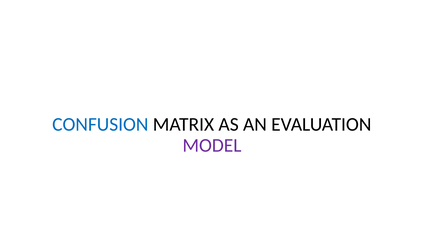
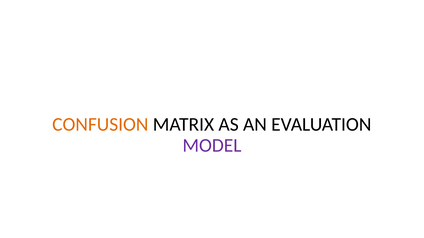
CONFUSION colour: blue -> orange
